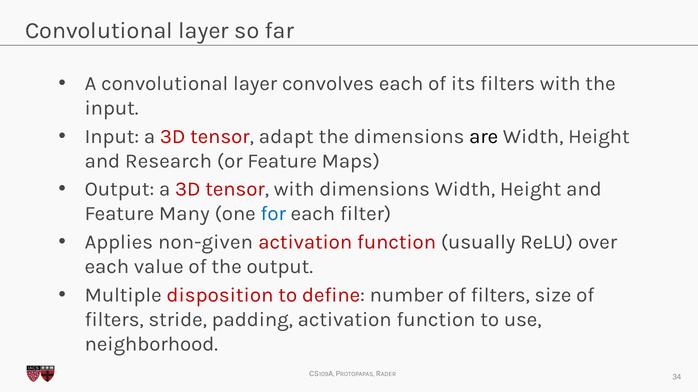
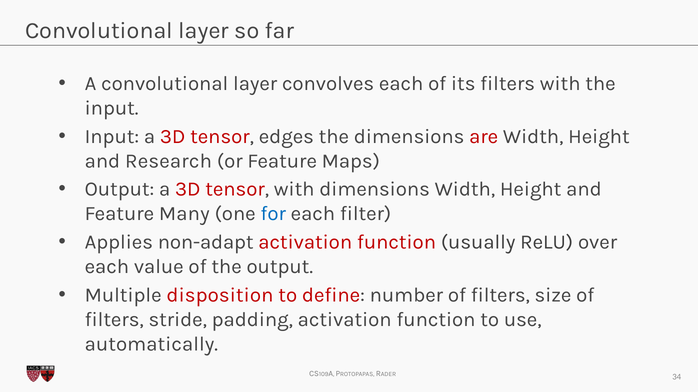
adapt: adapt -> edges
are colour: black -> red
non-given: non-given -> non-adapt
neighborhood: neighborhood -> automatically
